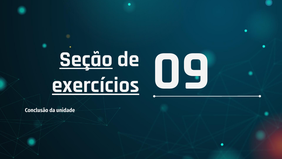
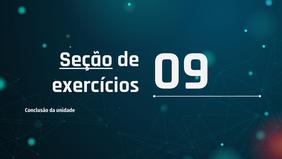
exercícios underline: present -> none
